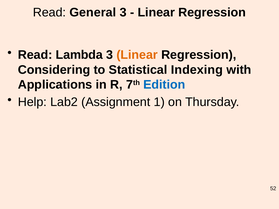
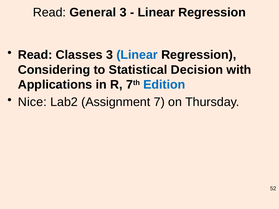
Lambda: Lambda -> Classes
Linear at (137, 55) colour: orange -> blue
Indexing: Indexing -> Decision
Help: Help -> Nice
1: 1 -> 7
